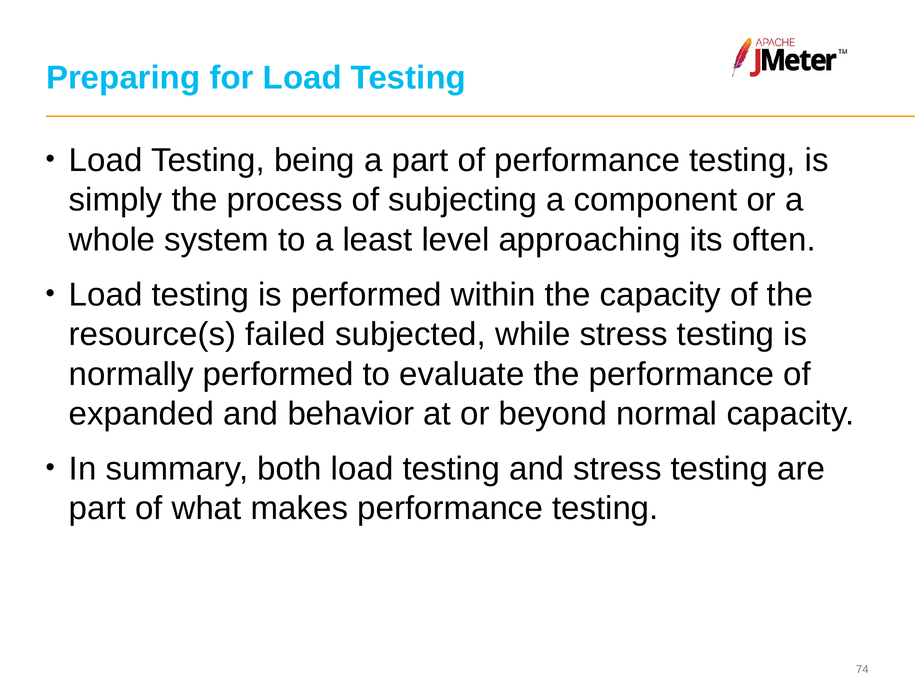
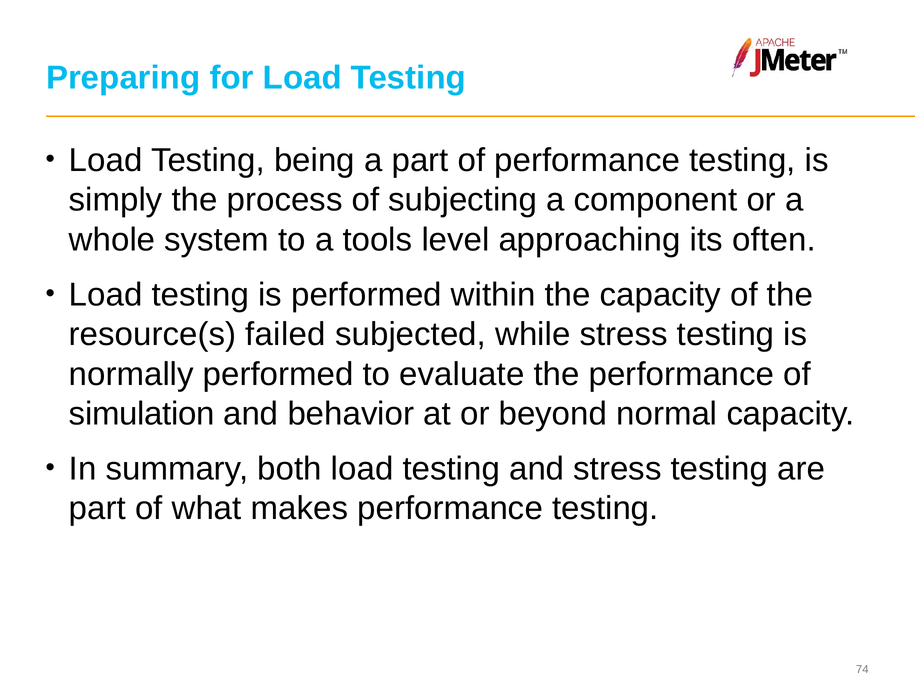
least: least -> tools
expanded: expanded -> simulation
